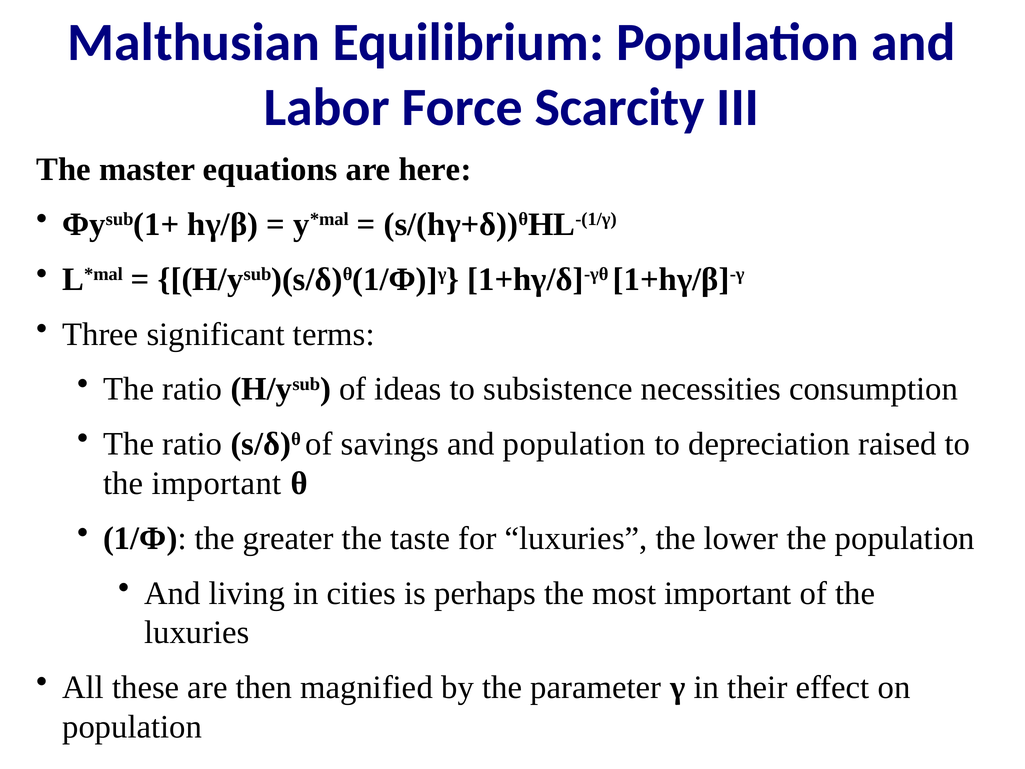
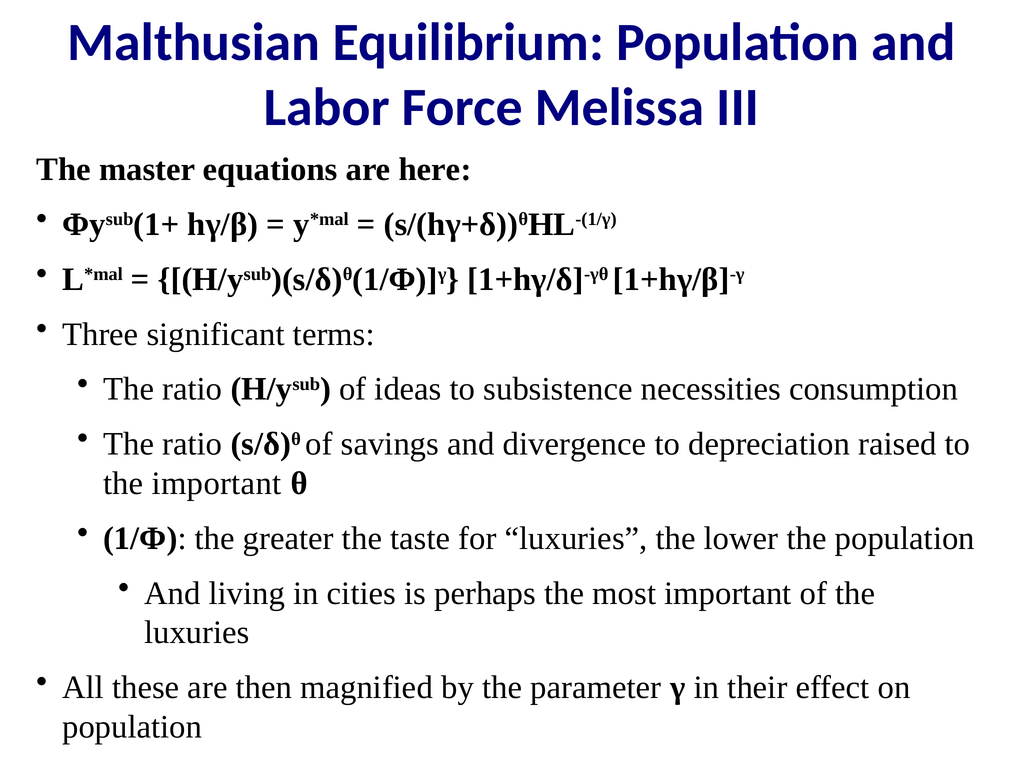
Scarcity: Scarcity -> Melissa
and population: population -> divergence
